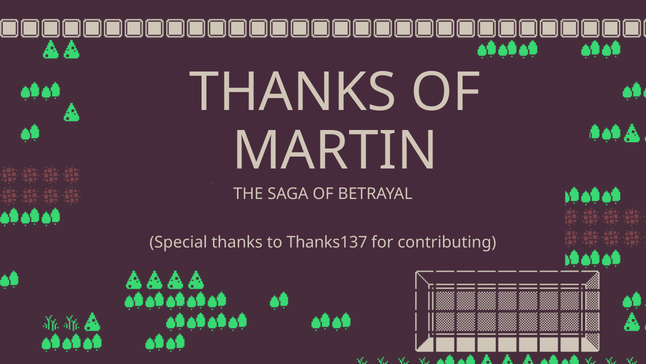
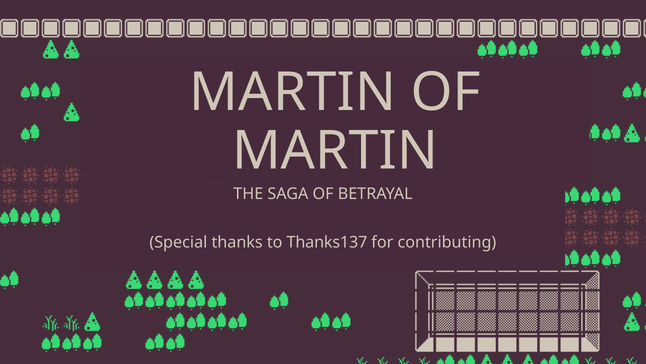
THANKS at (293, 92): THANKS -> MARTIN
